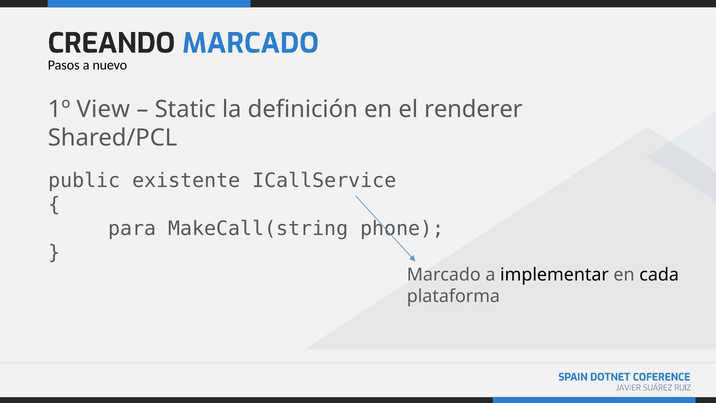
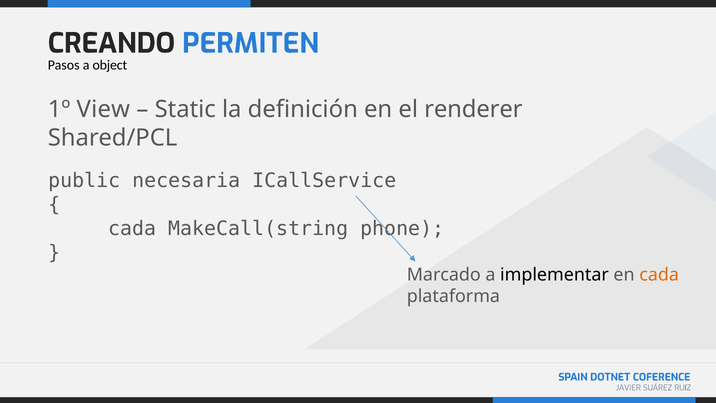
CREANDO MARCADO: MARCADO -> PERMITEN
nuevo: nuevo -> object
existente: existente -> necesaria
para at (132, 228): para -> cada
cada at (659, 275) colour: black -> orange
